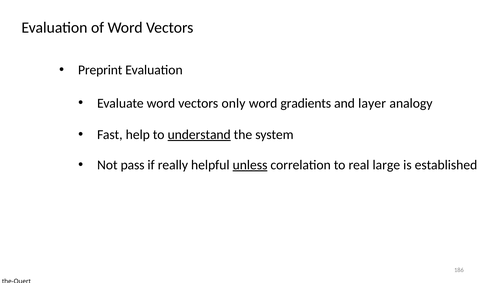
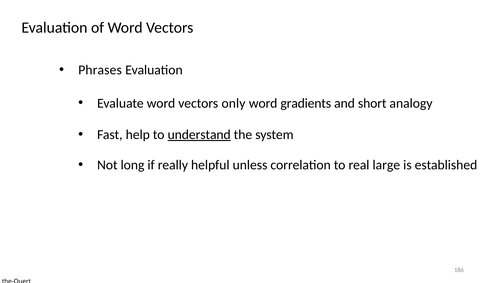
Preprint: Preprint -> Phrases
layer: layer -> short
pass: pass -> long
unless underline: present -> none
